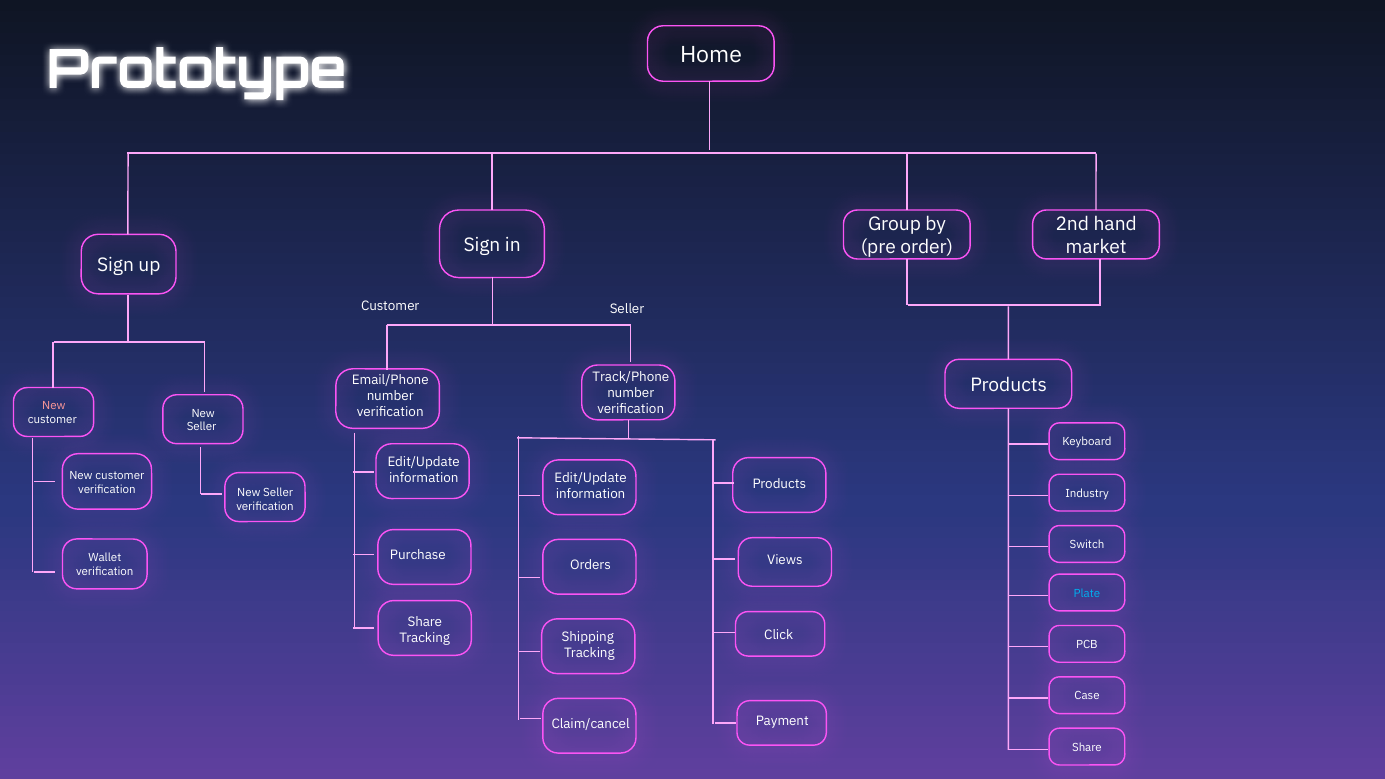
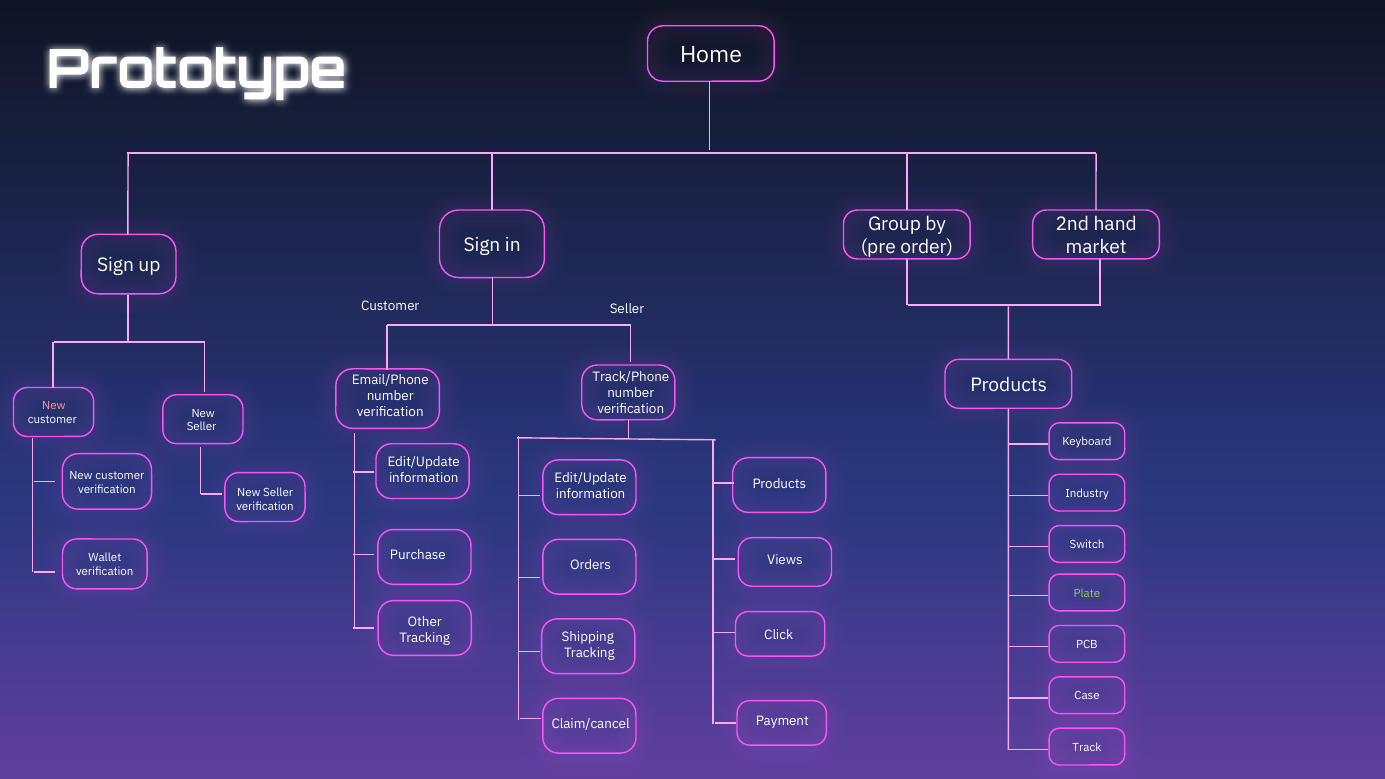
Plate colour: light blue -> light green
Share at (425, 622): Share -> Other
Share at (1087, 747): Share -> Track
